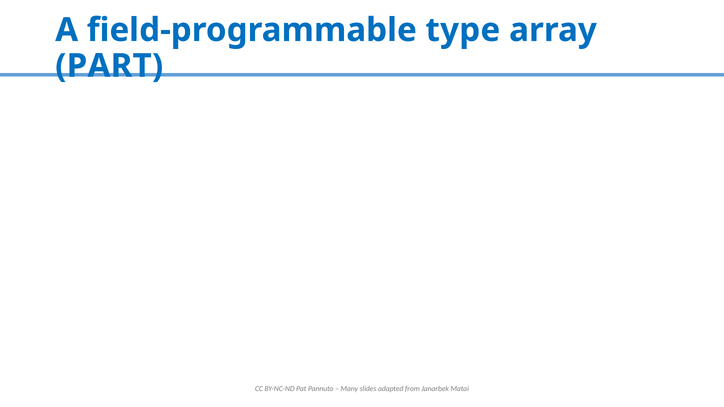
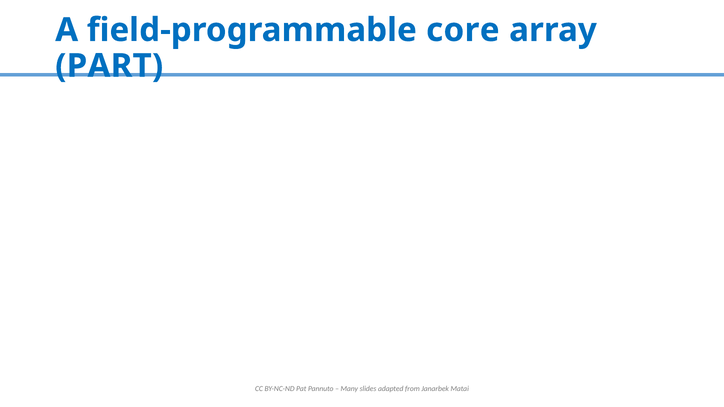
type: type -> core
